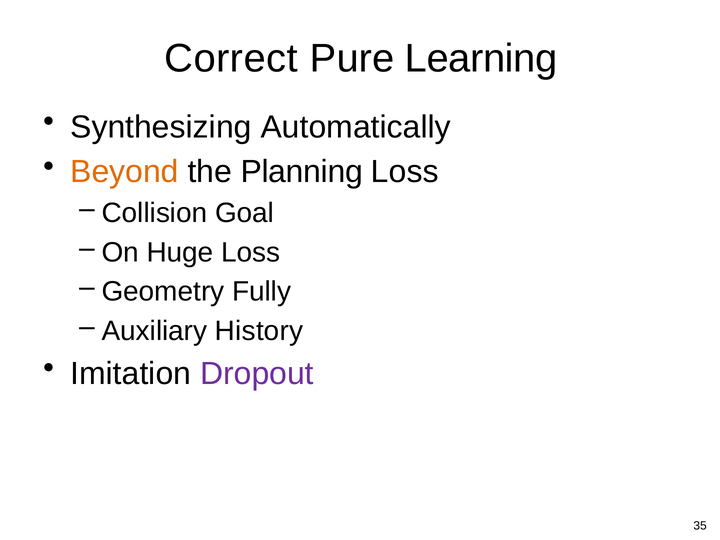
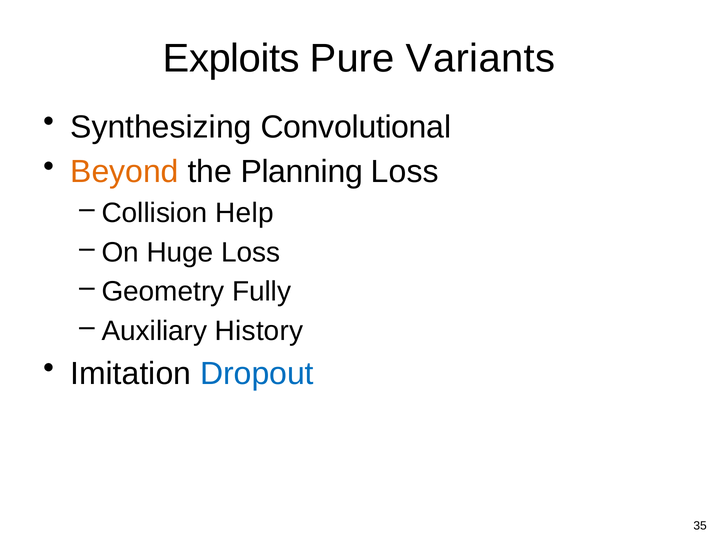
Correct: Correct -> Exploits
Learning: Learning -> Variants
Automatically: Automatically -> Convolutional
Goal: Goal -> Help
Dropout colour: purple -> blue
